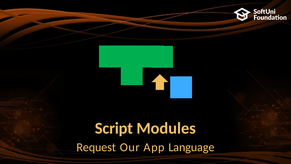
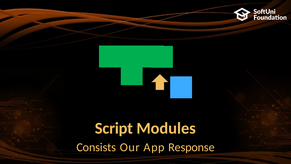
Request: Request -> Consists
Language: Language -> Response
